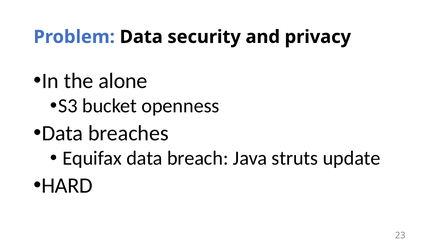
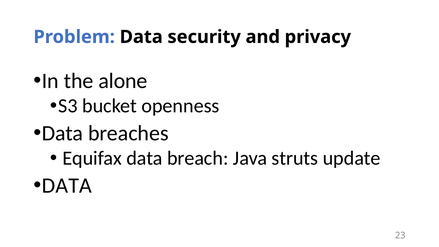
HARD at (67, 185): HARD -> DATA
